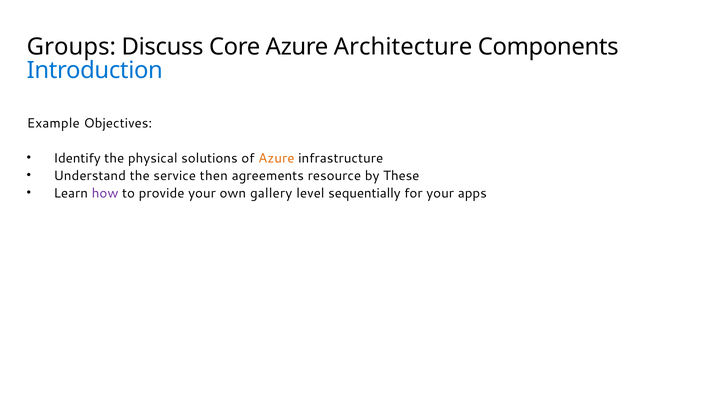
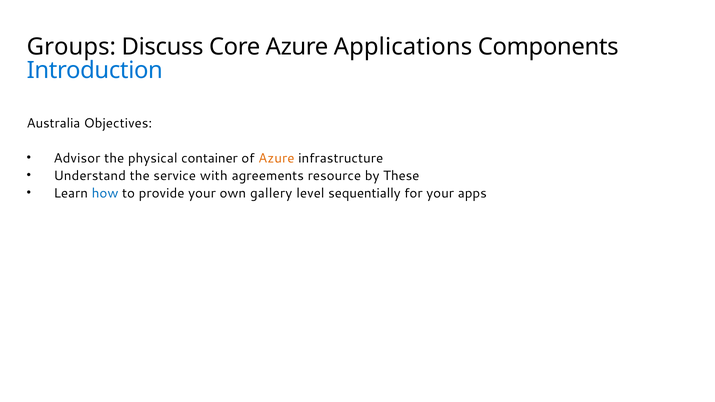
Architecture: Architecture -> Applications
Example: Example -> Australia
Identify: Identify -> Advisor
solutions: solutions -> container
then: then -> with
how colour: purple -> blue
